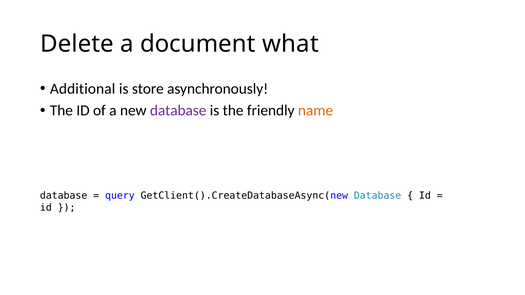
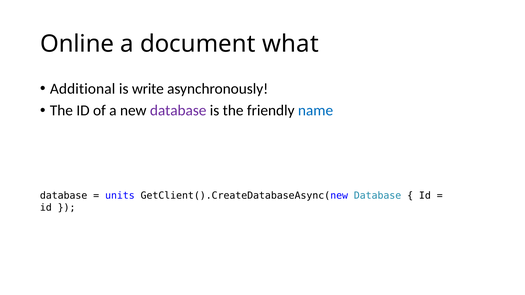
Delete: Delete -> Online
store: store -> write
name colour: orange -> blue
query: query -> units
